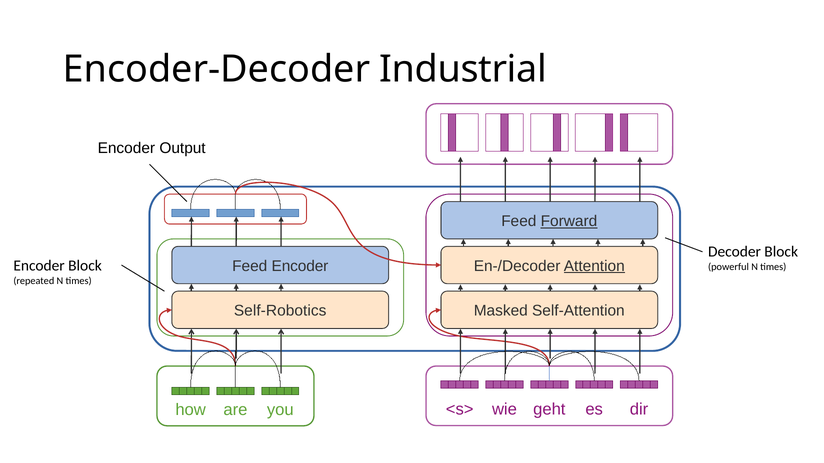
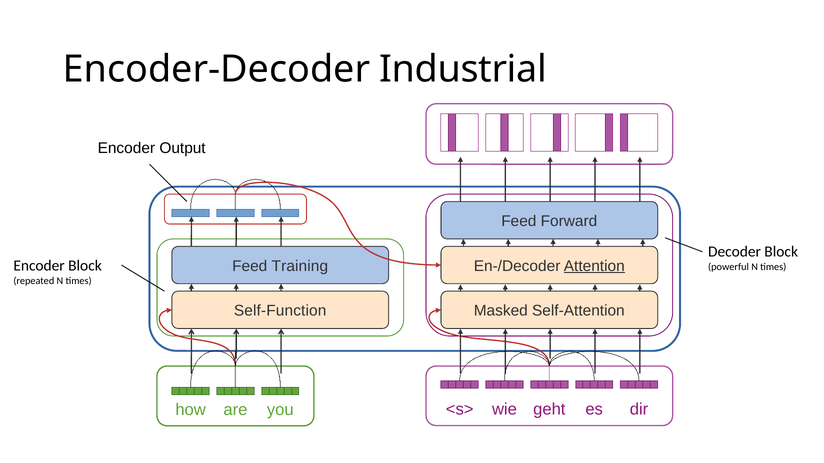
Forward underline: present -> none
Feed Encoder: Encoder -> Training
Self-Robotics: Self-Robotics -> Self-Function
